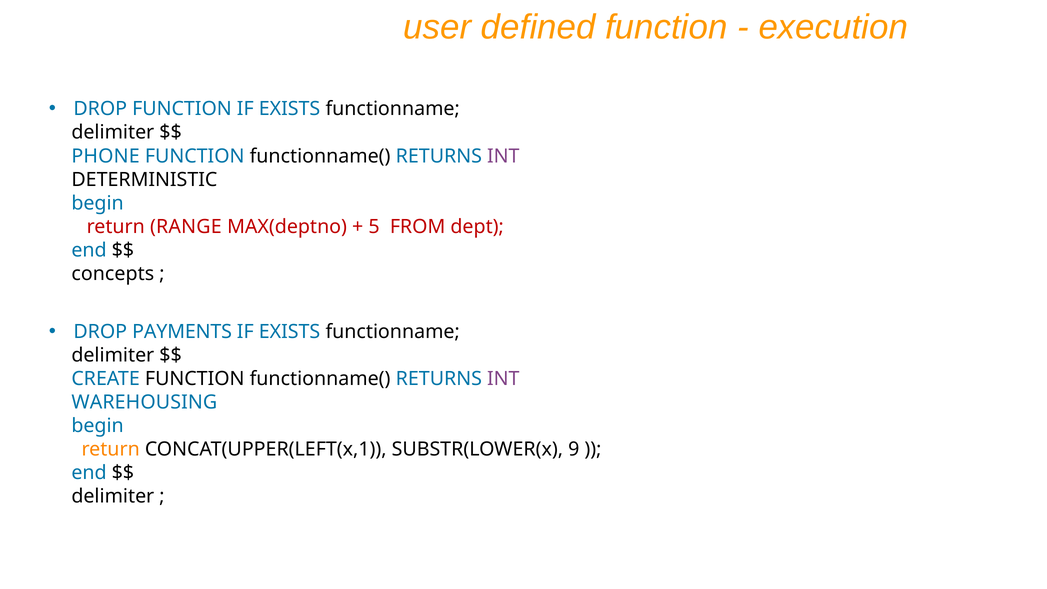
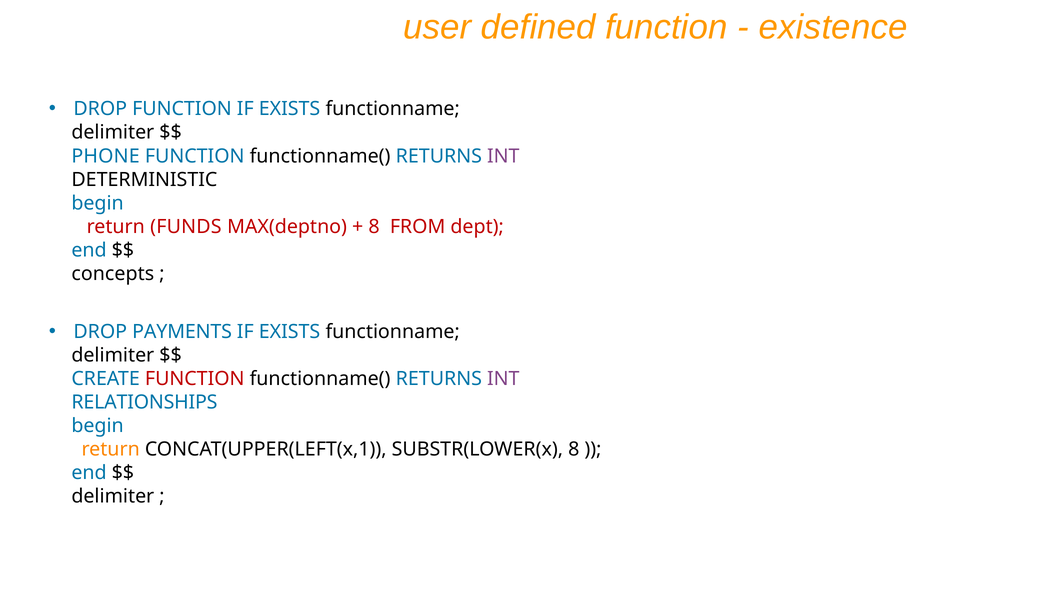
execution: execution -> existence
RANGE: RANGE -> FUNDS
5 at (374, 227): 5 -> 8
FUNCTION at (195, 379) colour: black -> red
WAREHOUSING: WAREHOUSING -> RELATIONSHIPS
SUBSTR(LOWER(x 9: 9 -> 8
